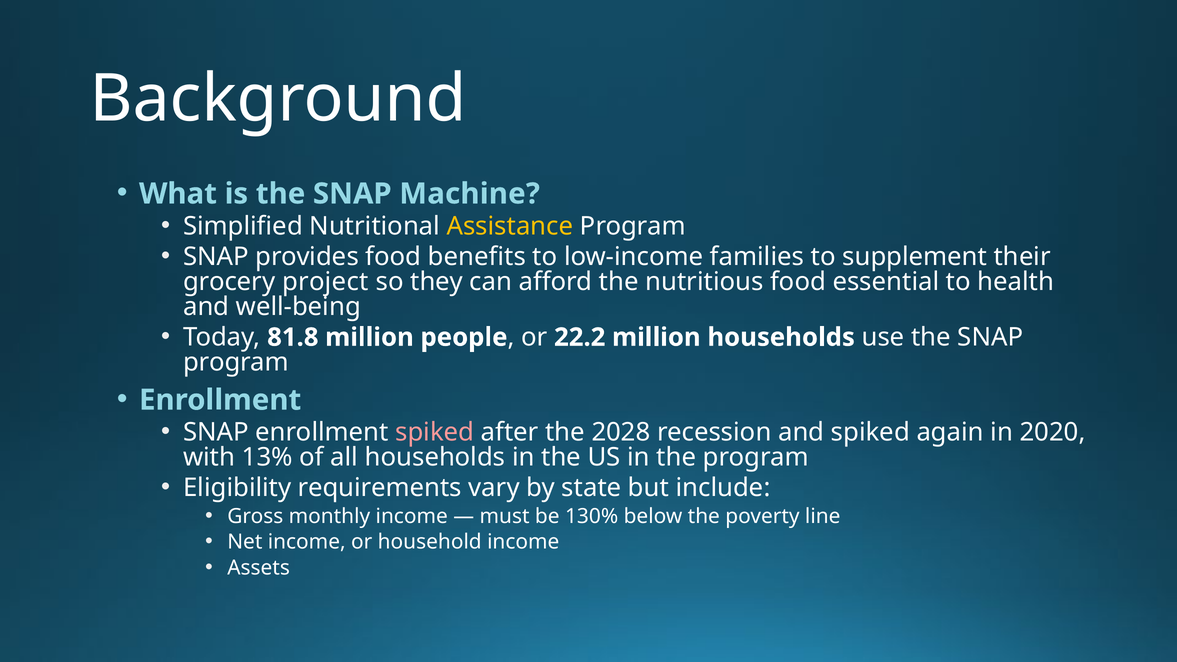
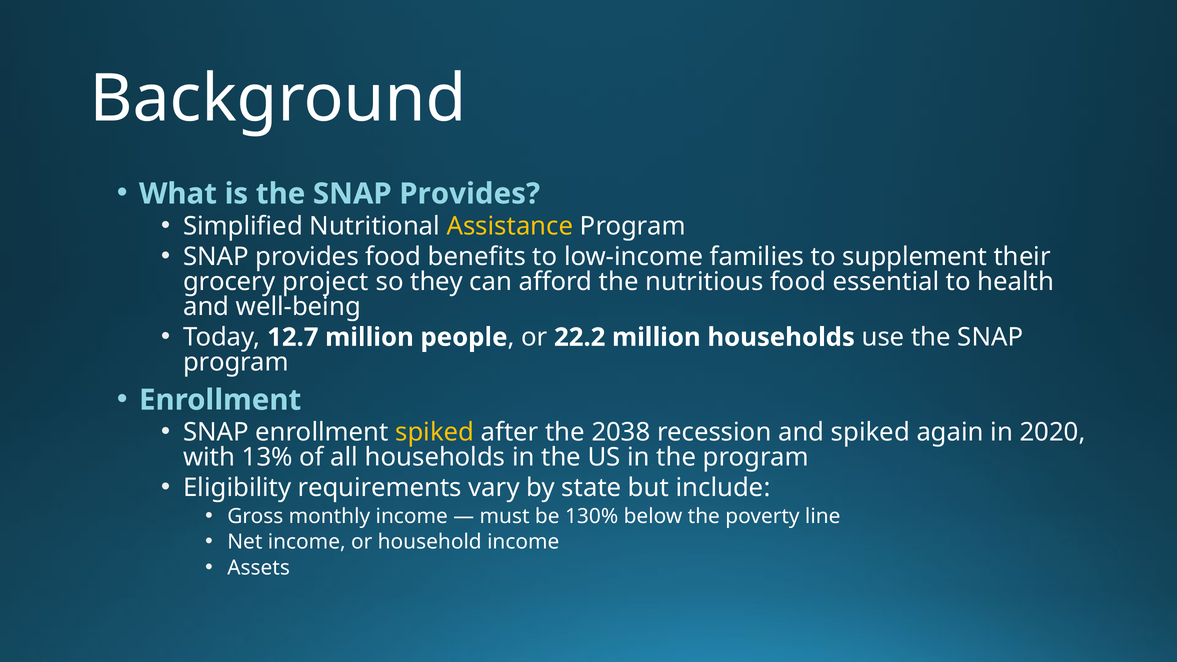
the SNAP Machine: Machine -> Provides
81.8: 81.8 -> 12.7
spiked at (435, 432) colour: pink -> yellow
2028: 2028 -> 2038
